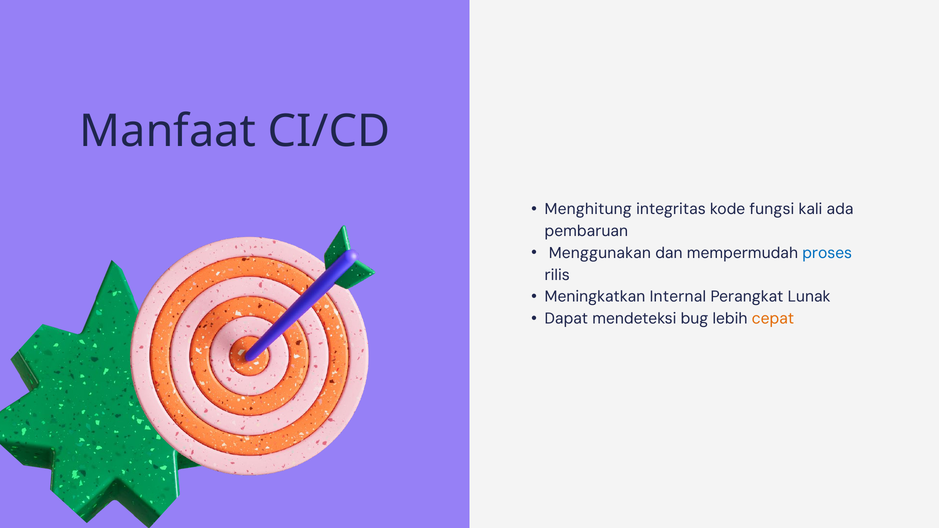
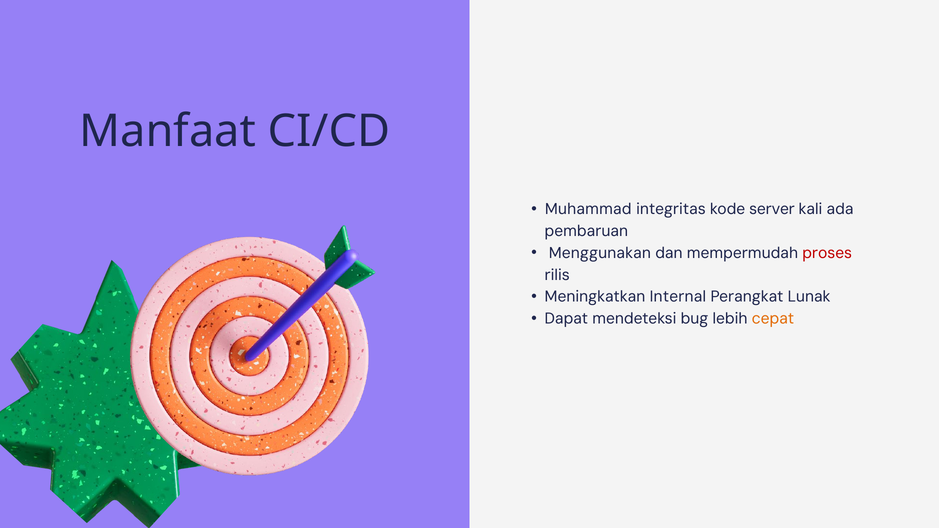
Menghitung: Menghitung -> Muhammad
fungsi: fungsi -> server
proses colour: blue -> red
